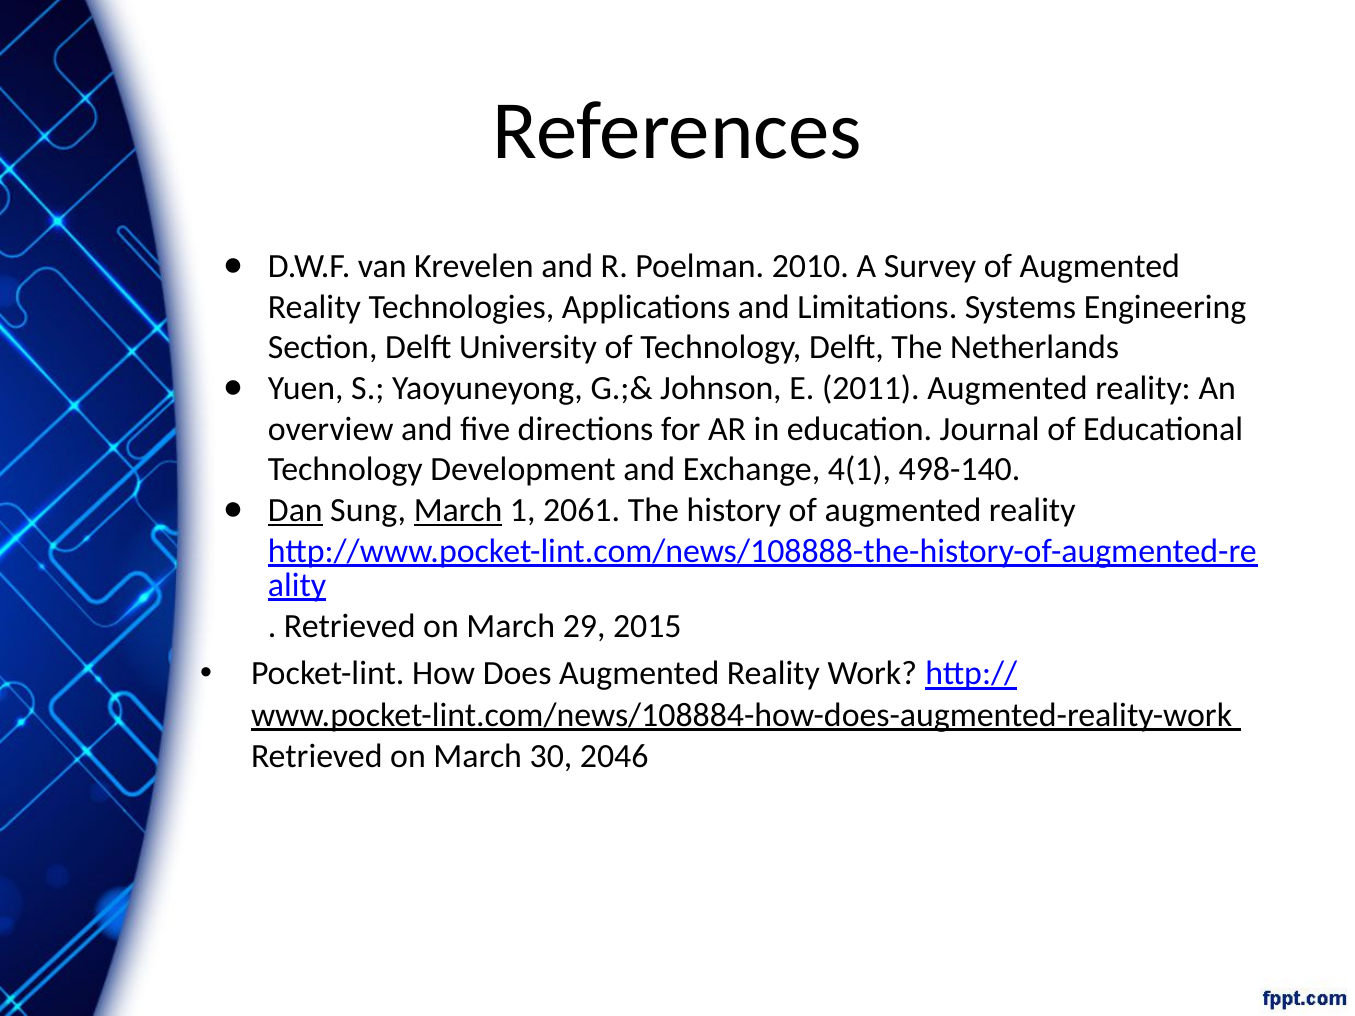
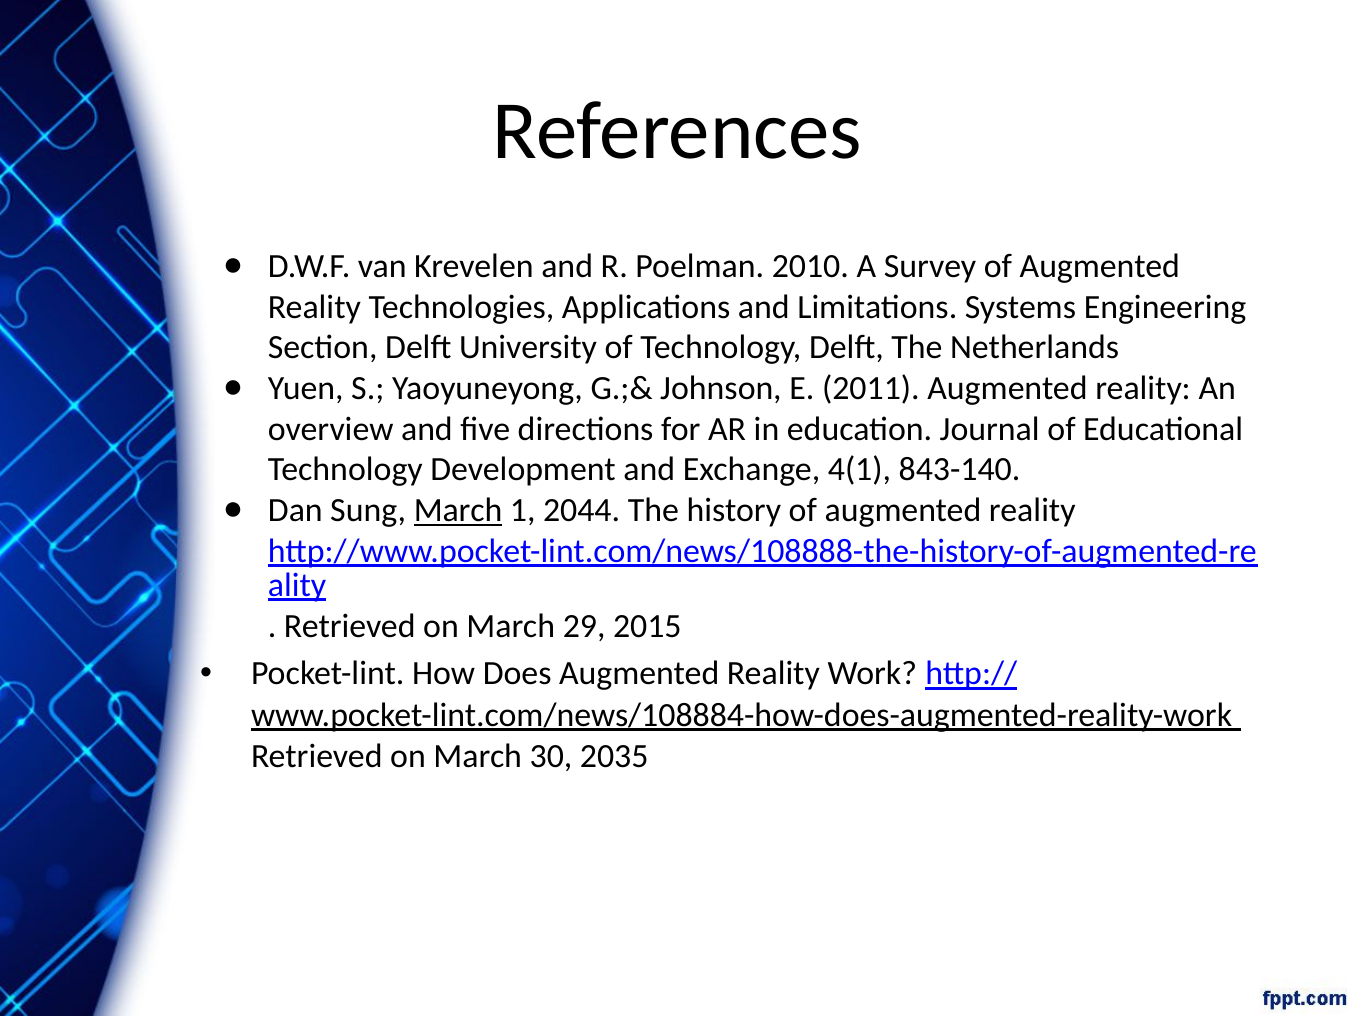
498-140: 498-140 -> 843-140
Dan underline: present -> none
2061: 2061 -> 2044
2046: 2046 -> 2035
